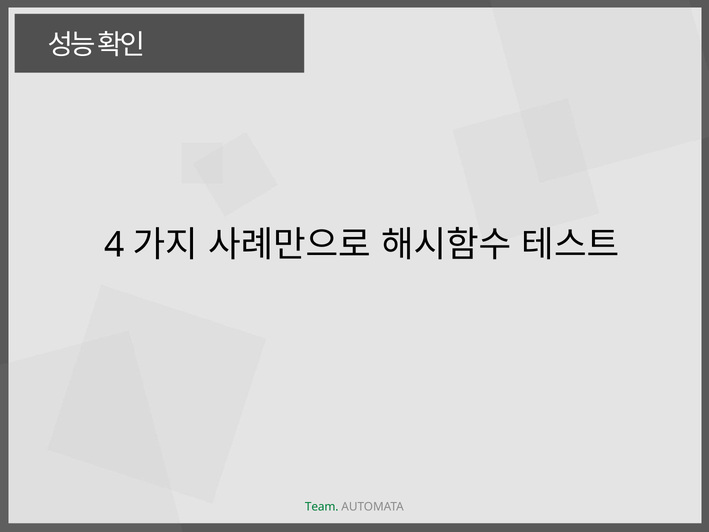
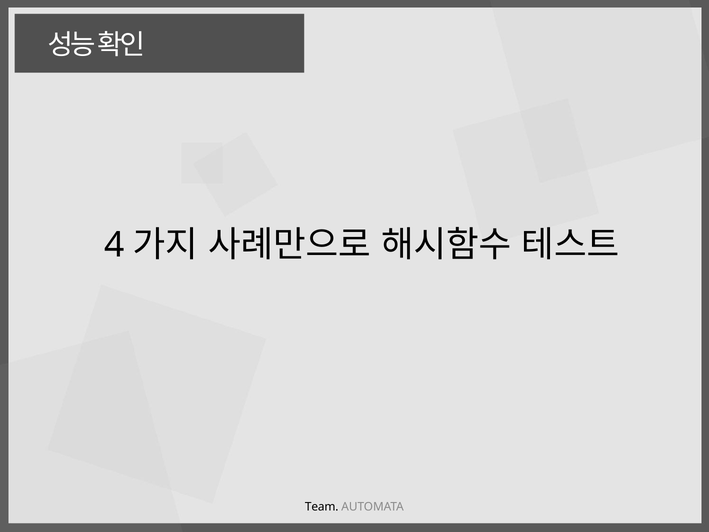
Team colour: green -> black
